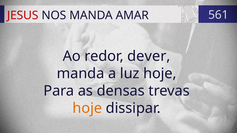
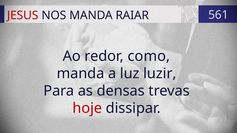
AMAR: AMAR -> RAIAR
dever: dever -> como
luz hoje: hoje -> luzir
hoje at (87, 108) colour: orange -> red
